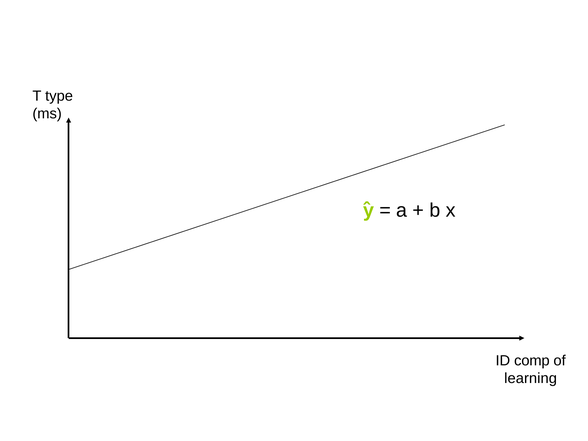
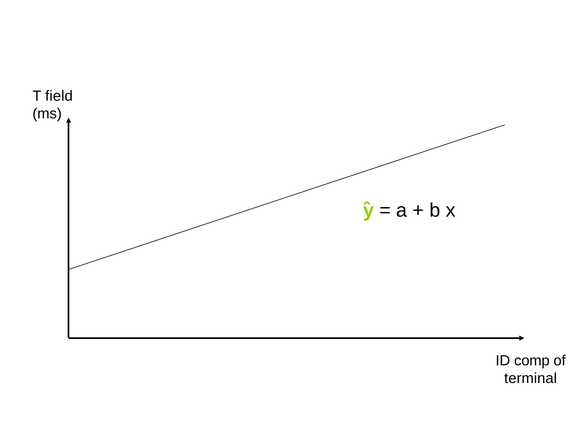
type: type -> field
learning: learning -> terminal
